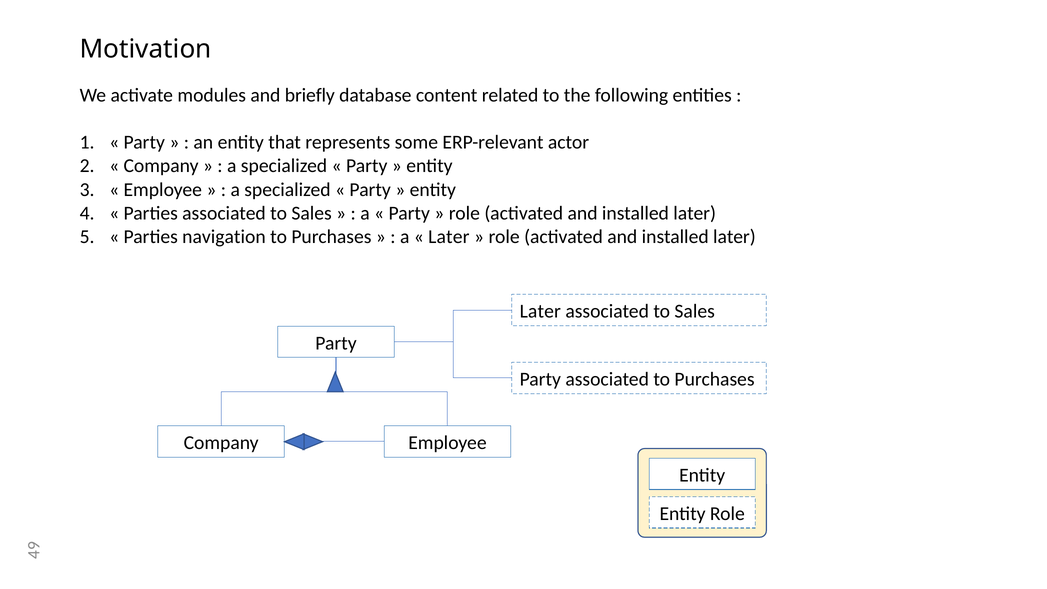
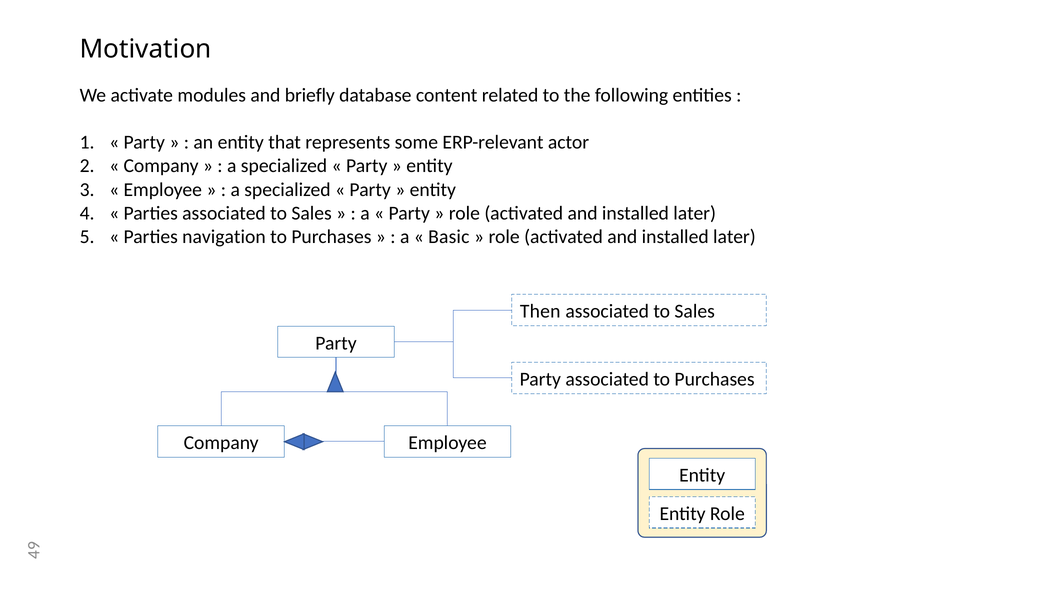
Later at (449, 237): Later -> Basic
Later at (540, 311): Later -> Then
